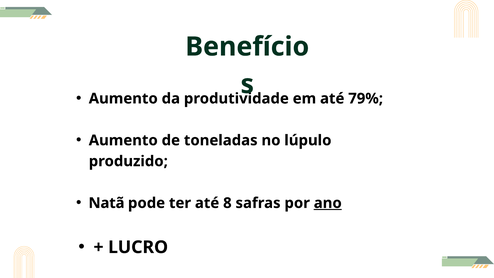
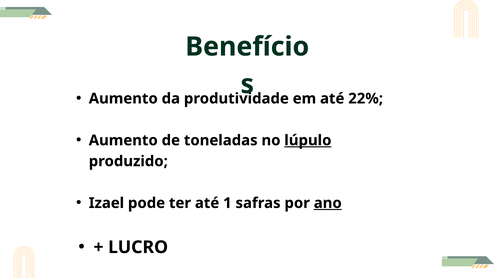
79%: 79% -> 22%
lúpulo underline: none -> present
Natã: Natã -> Izael
8: 8 -> 1
